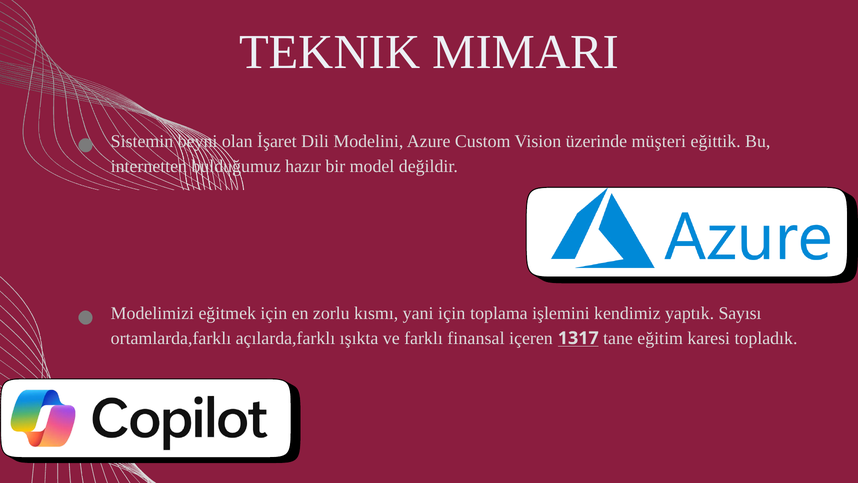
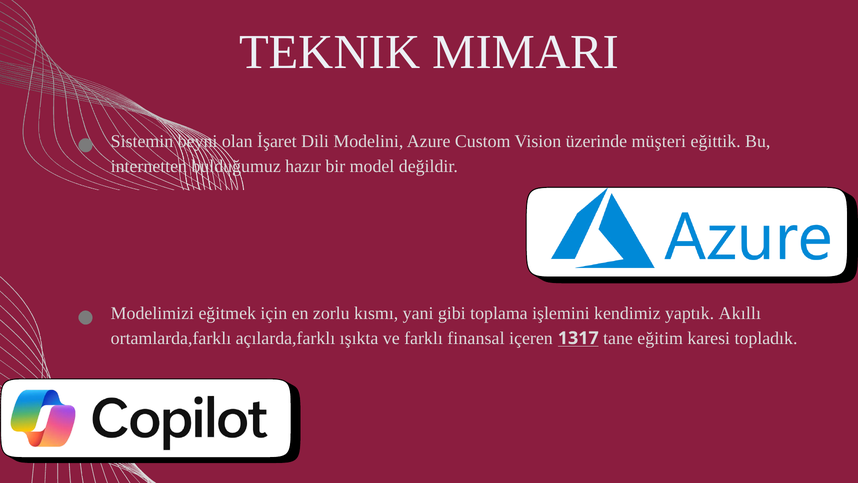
yani için: için -> gibi
Sayısı: Sayısı -> Akıllı
